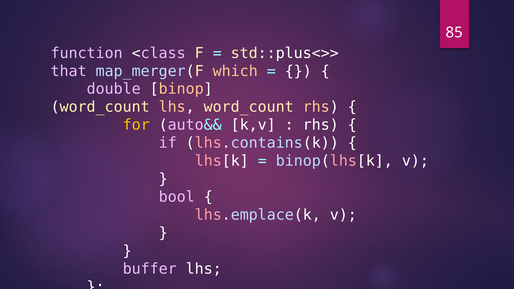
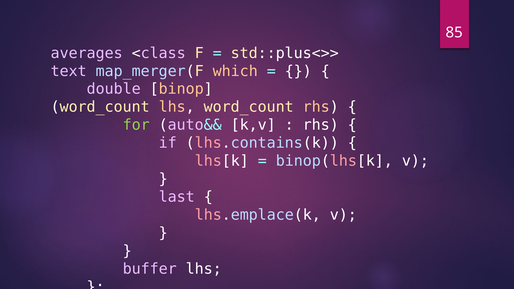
function: function -> averages
that: that -> text
for colour: yellow -> light green
bool: bool -> last
